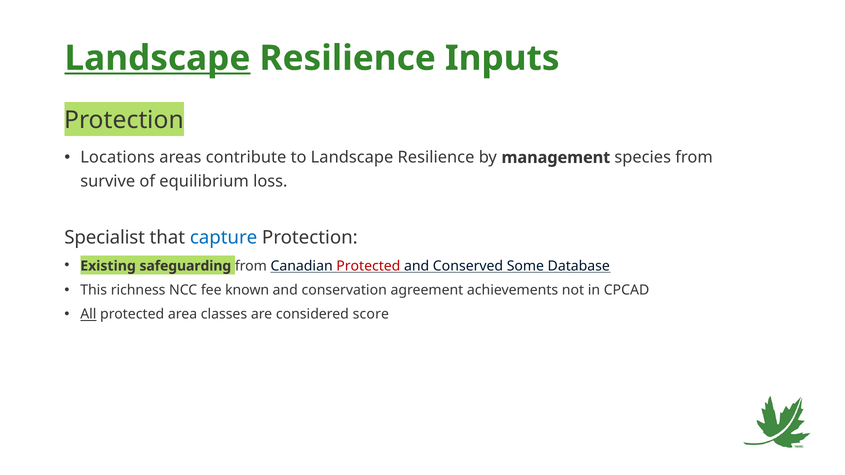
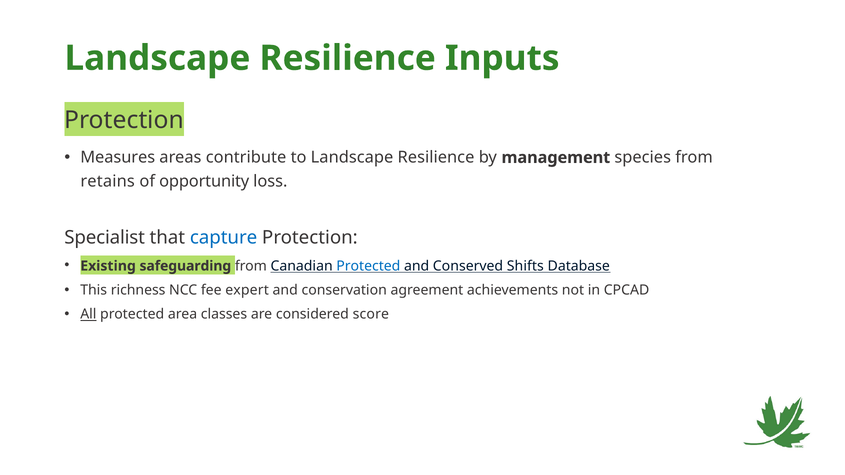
Landscape at (157, 58) underline: present -> none
Locations: Locations -> Measures
survive: survive -> retains
equilibrium: equilibrium -> opportunity
Protected at (368, 266) colour: red -> blue
Some: Some -> Shifts
known: known -> expert
